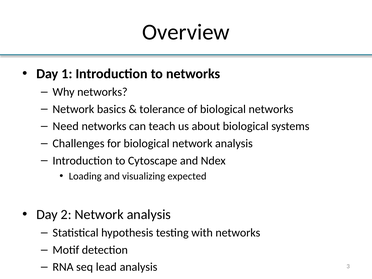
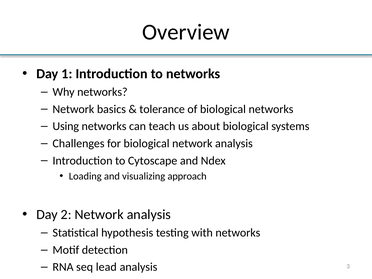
Need: Need -> Using
expected: expected -> approach
